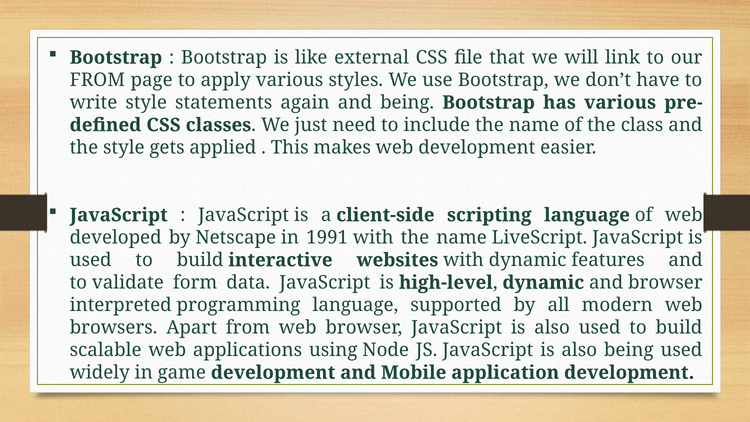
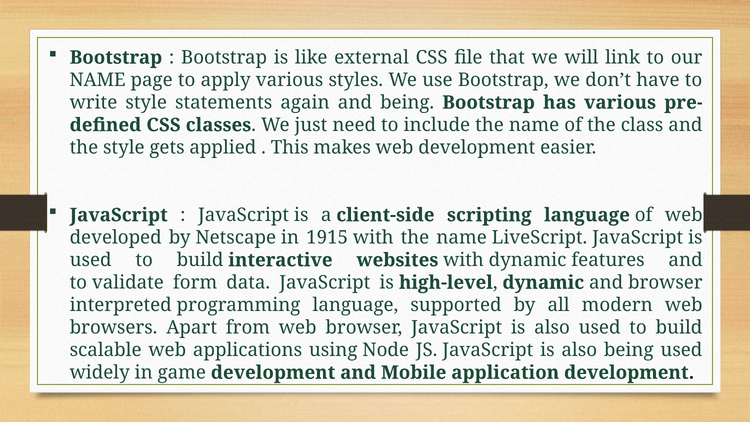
FROM at (97, 80): FROM -> NAME
1991: 1991 -> 1915
